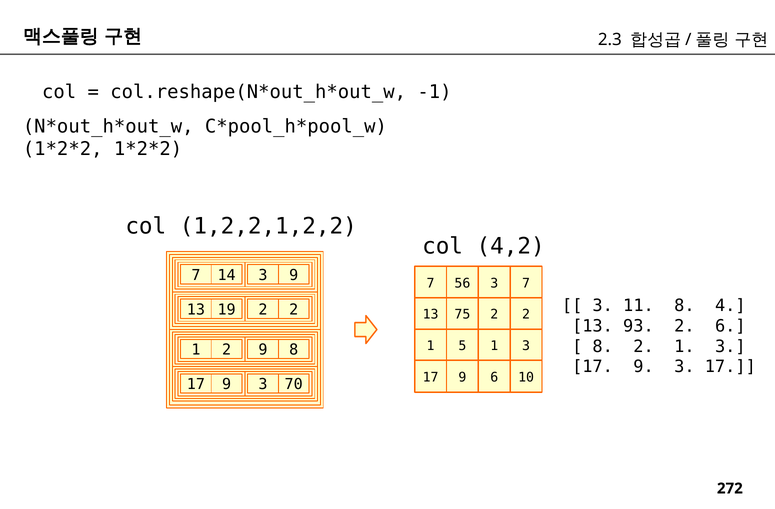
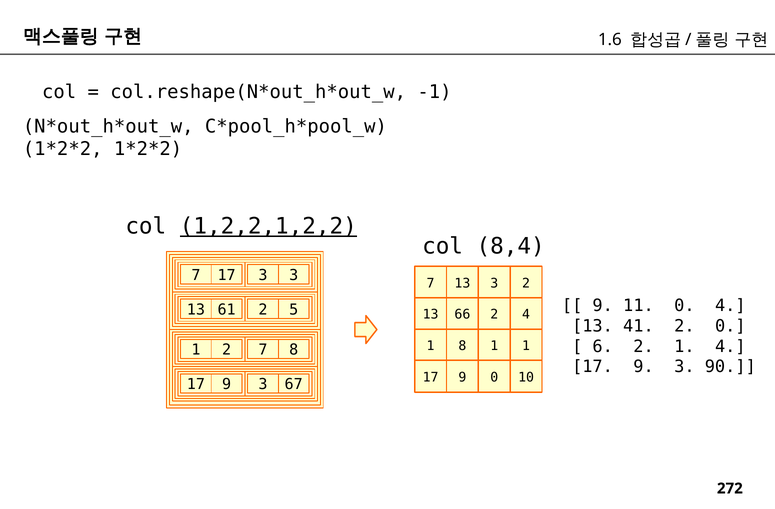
2.3: 2.3 -> 1.6
1,2,2,1,2,2 underline: none -> present
4,2: 4,2 -> 8,4
7 14: 14 -> 17
3 9: 9 -> 3
7 56: 56 -> 13
3 7: 7 -> 2
3 at (603, 306): 3 -> 9
11 8: 8 -> 0
19: 19 -> 61
2 at (294, 310): 2 -> 5
75: 75 -> 66
2 at (526, 315): 2 -> 4
93: 93 -> 41
2 6: 6 -> 0
8 at (603, 346): 8 -> 6
2 1 3: 3 -> 4
1 5: 5 -> 8
3 at (526, 346): 3 -> 1
2 9: 9 -> 7
9 3 17: 17 -> 90
9 6: 6 -> 0
70: 70 -> 67
